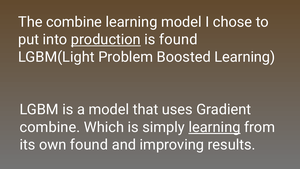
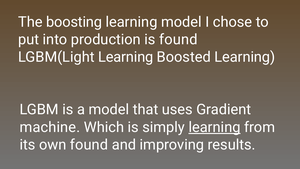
The combine: combine -> boosting
production underline: present -> none
LGBM(Light Problem: Problem -> Learning
combine at (50, 127): combine -> machine
